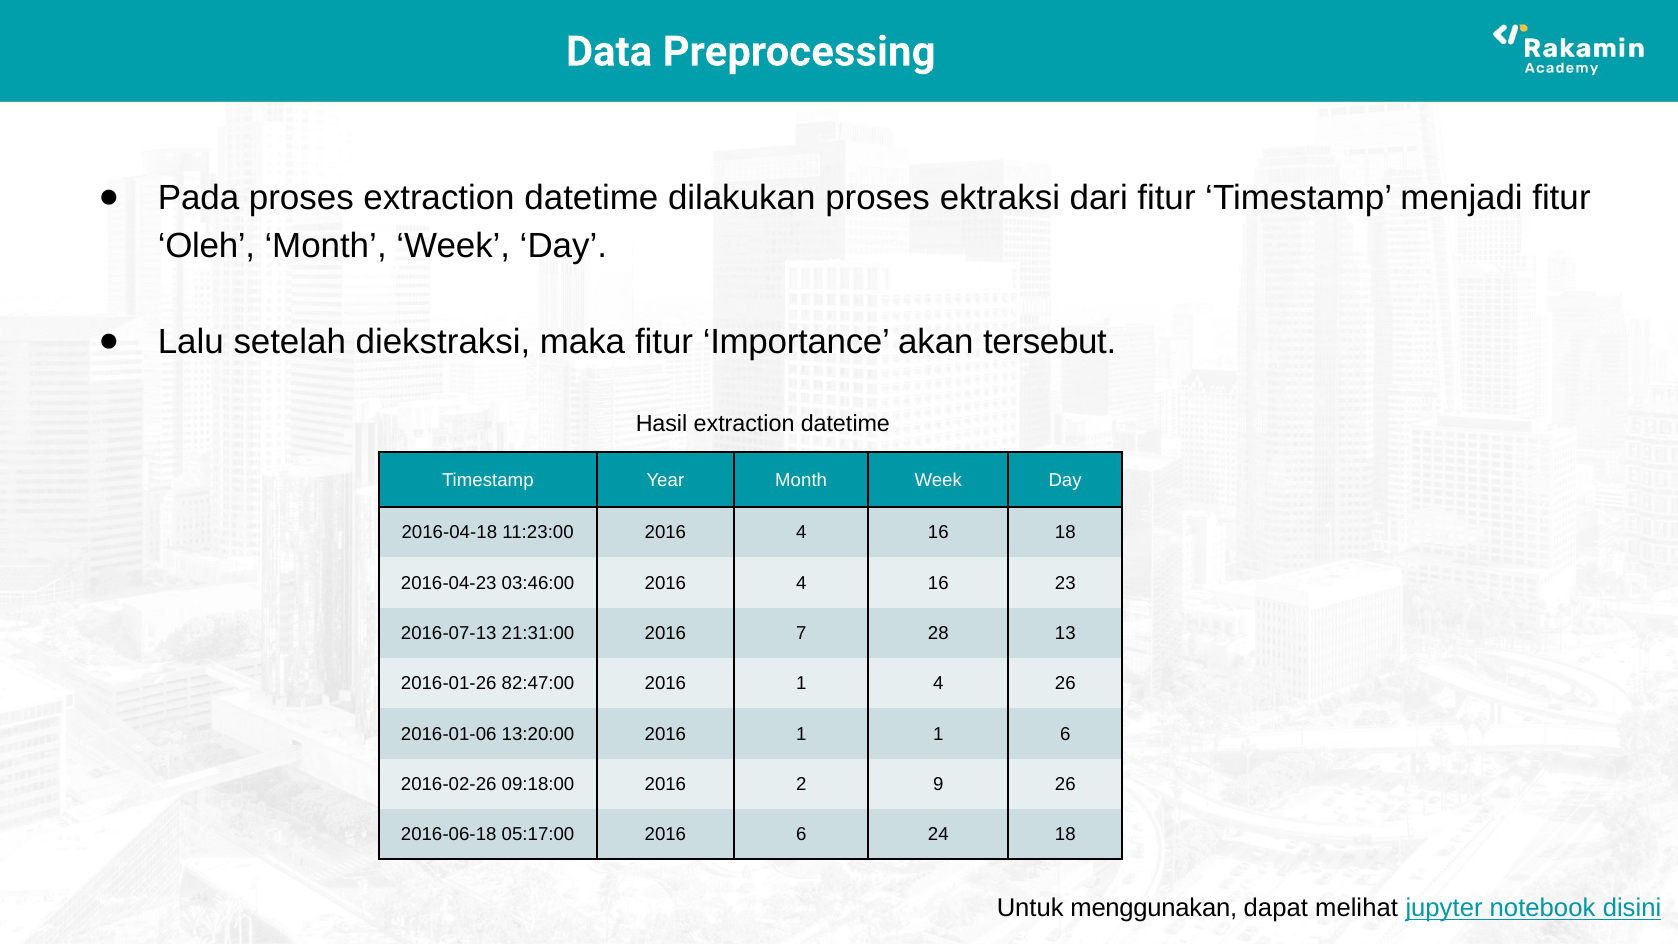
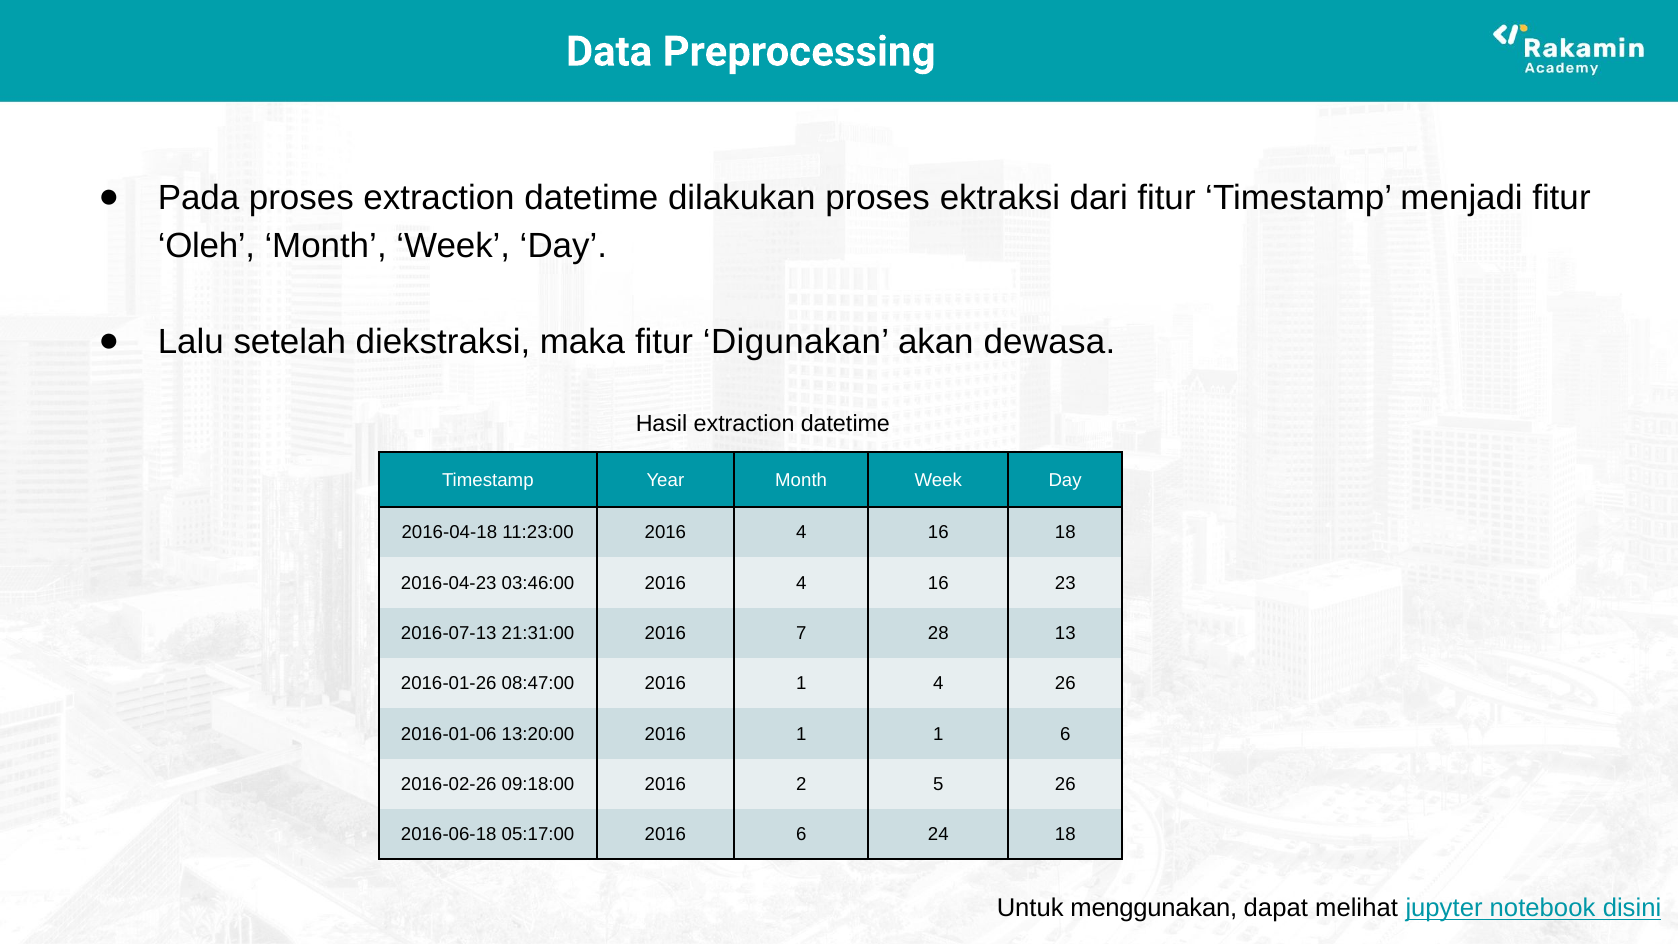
Importance: Importance -> Digunakan
tersebut: tersebut -> dewasa
82:47:00: 82:47:00 -> 08:47:00
9: 9 -> 5
